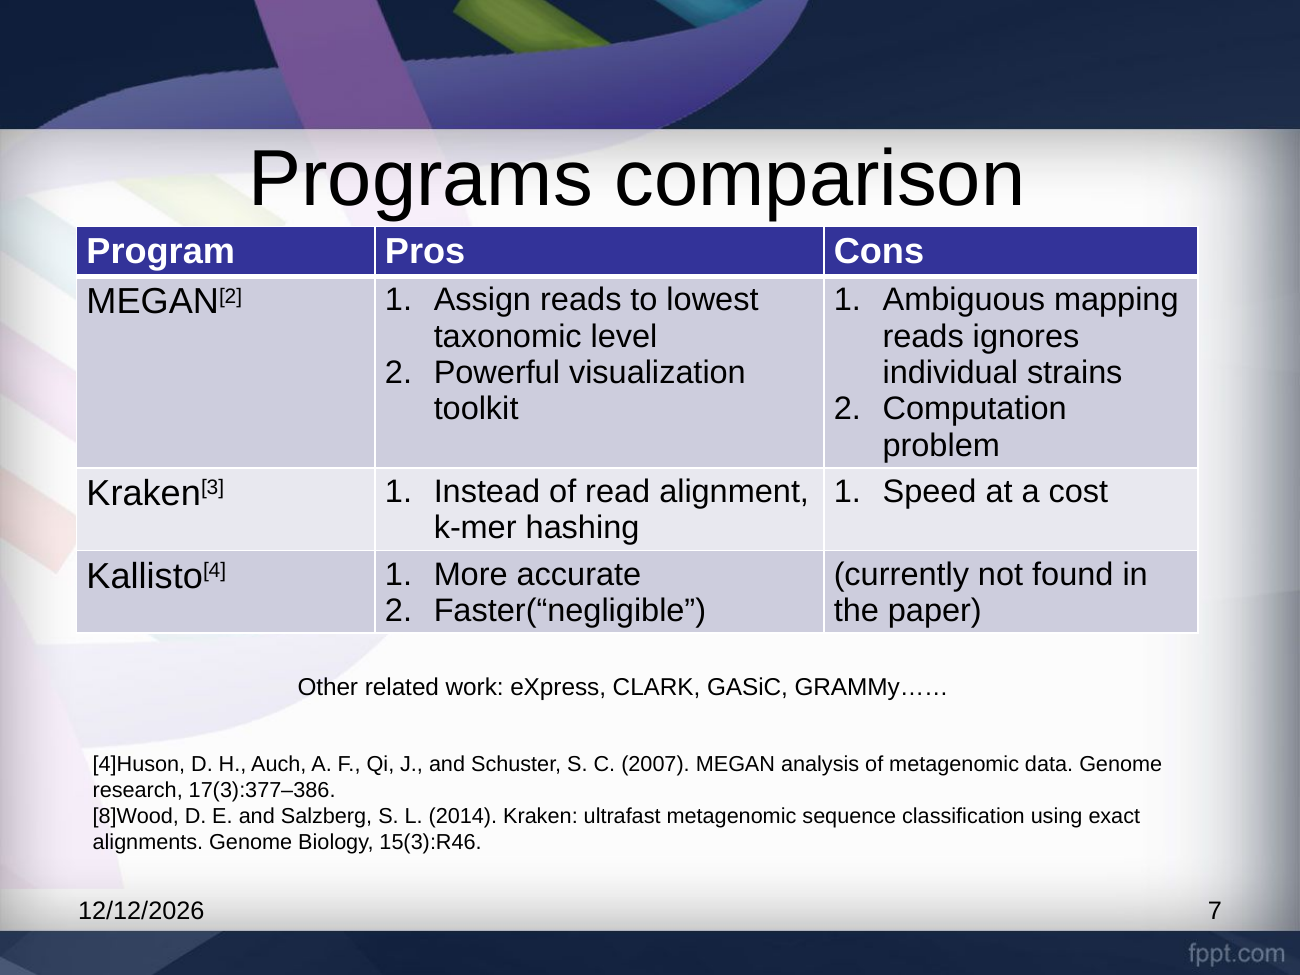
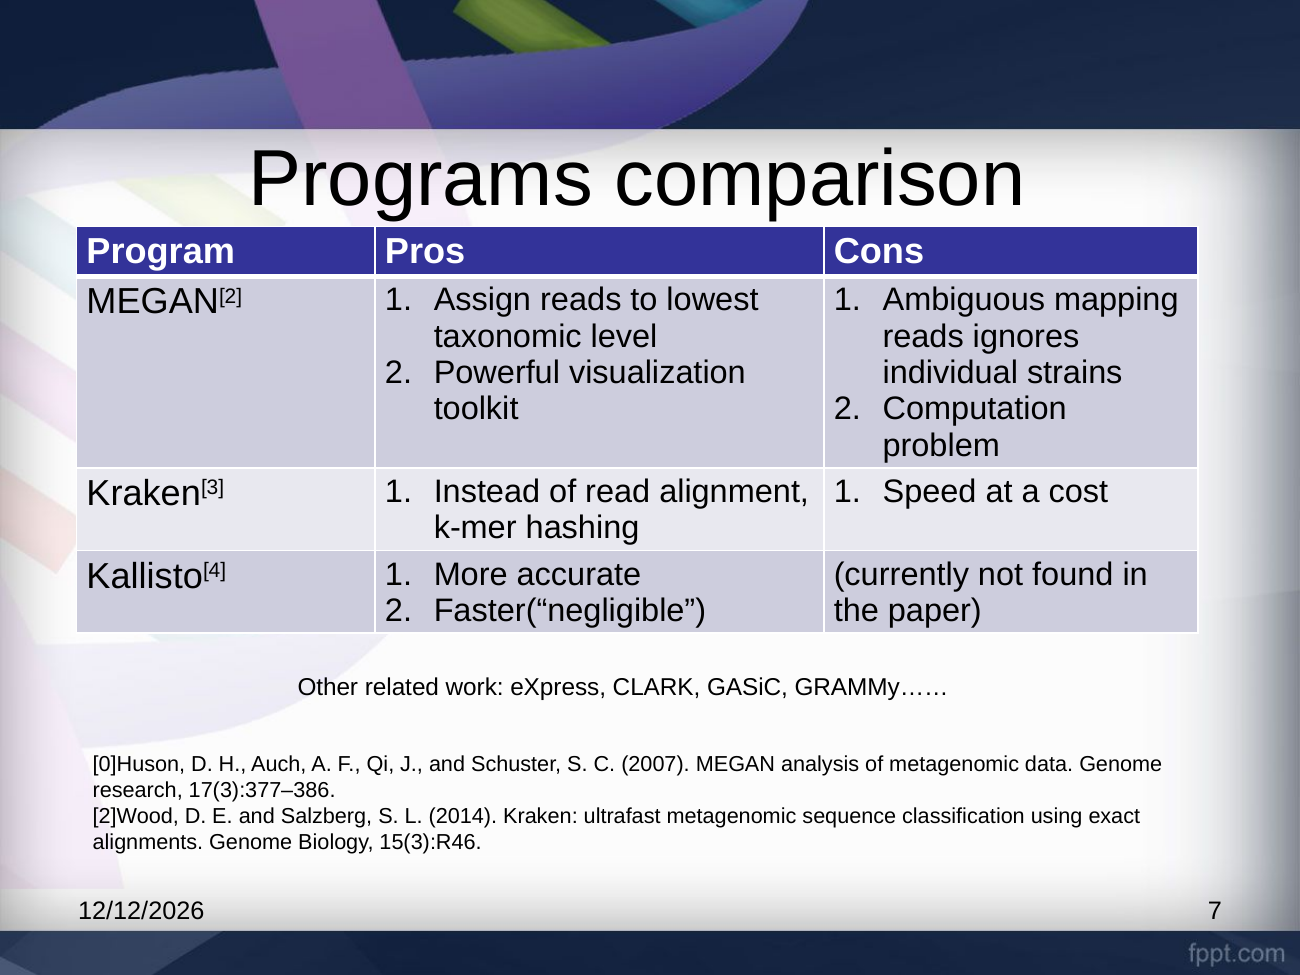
4]Huson: 4]Huson -> 0]Huson
8]Wood: 8]Wood -> 2]Wood
